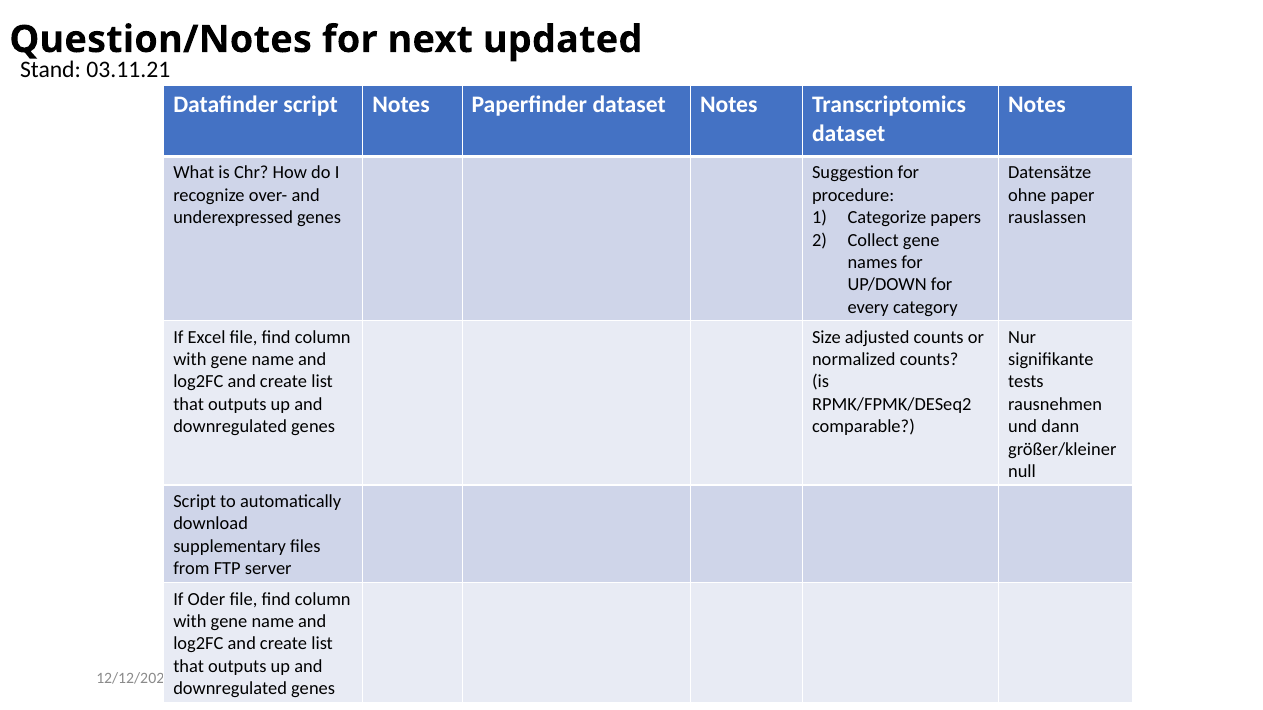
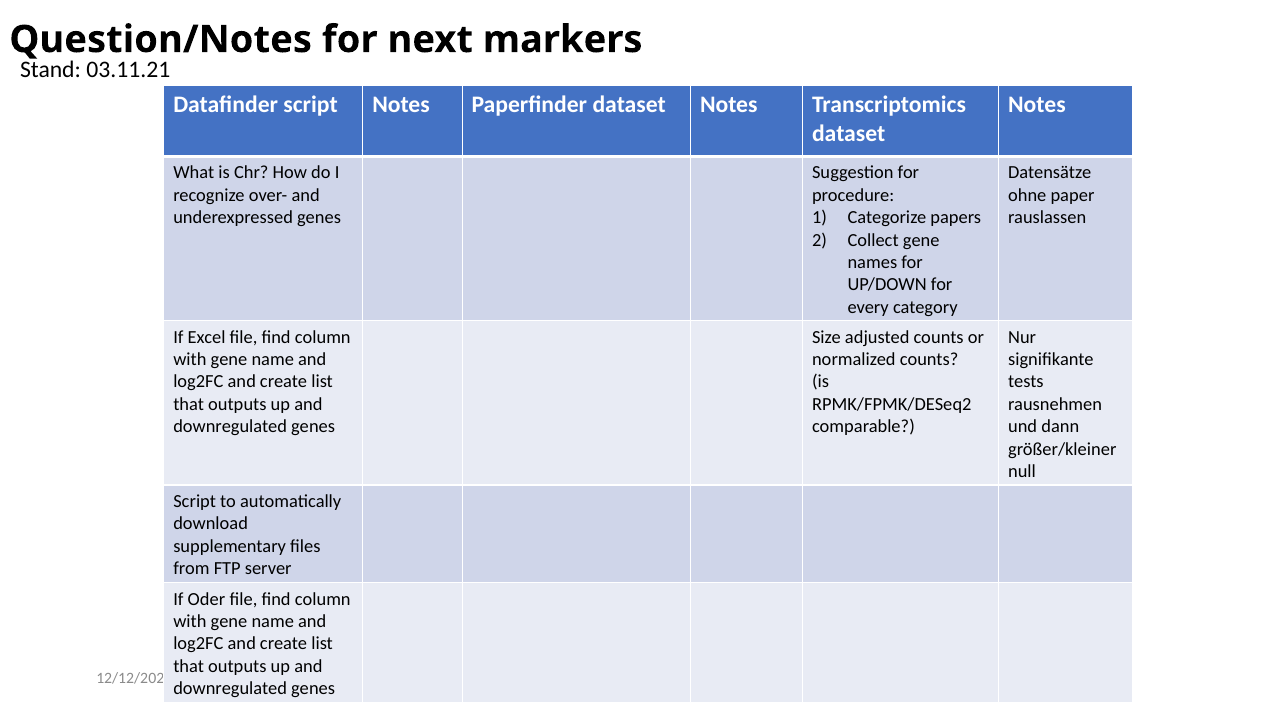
updated: updated -> markers
